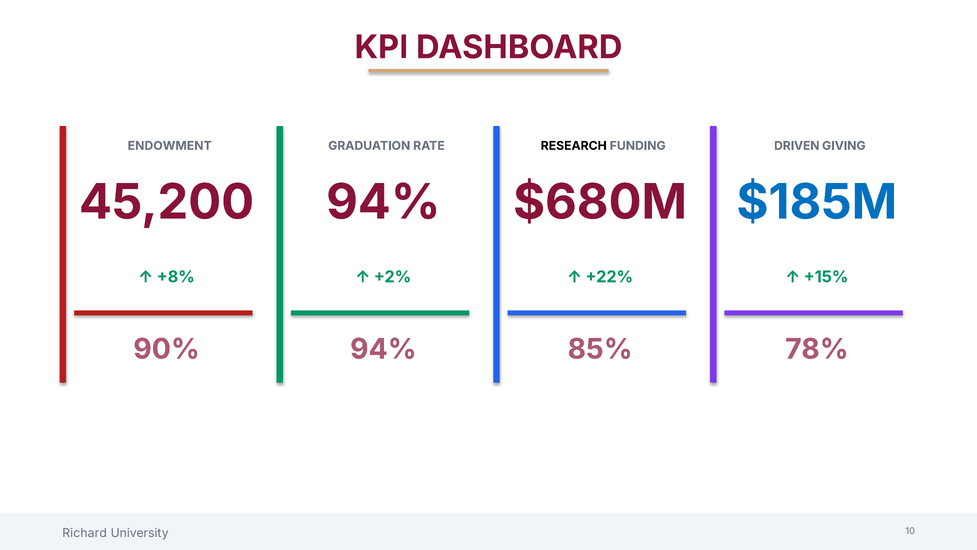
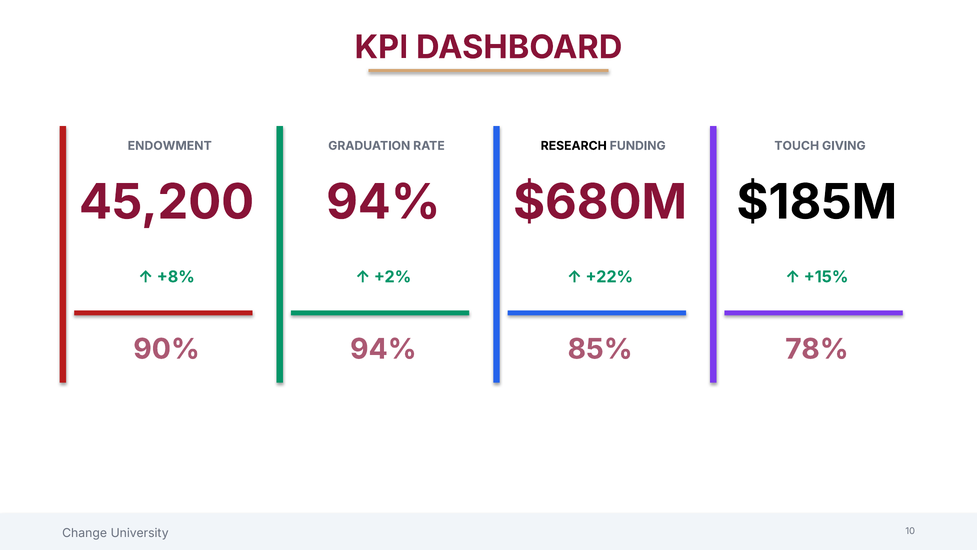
DRIVEN: DRIVEN -> TOUCH
$185M colour: blue -> black
Richard: Richard -> Change
